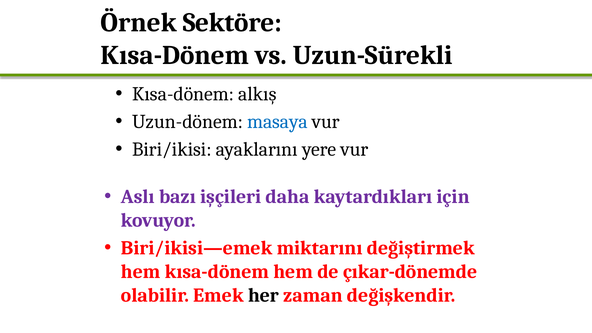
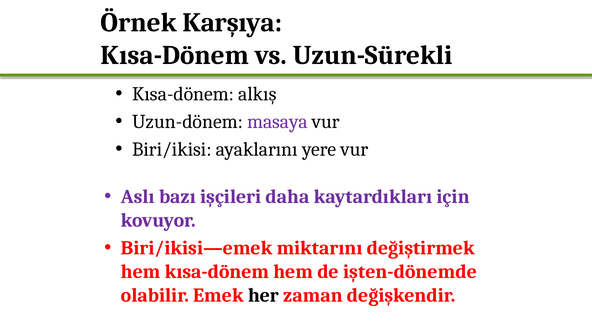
Sektöre: Sektöre -> Karşıya
masaya colour: blue -> purple
çıkar-dönemde: çıkar-dönemde -> işten-dönemde
